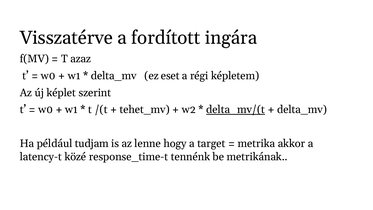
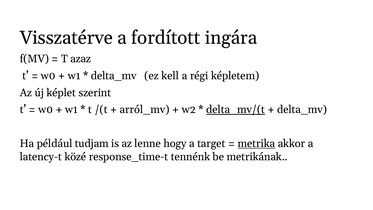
eset: eset -> kell
tehet_mv: tehet_mv -> arról_mv
metrika underline: none -> present
